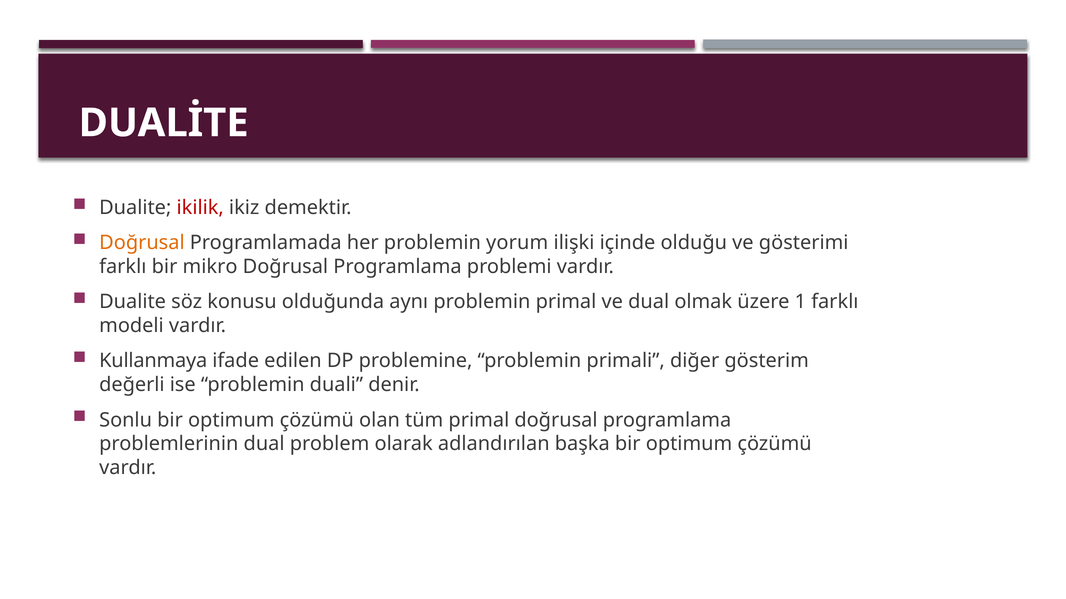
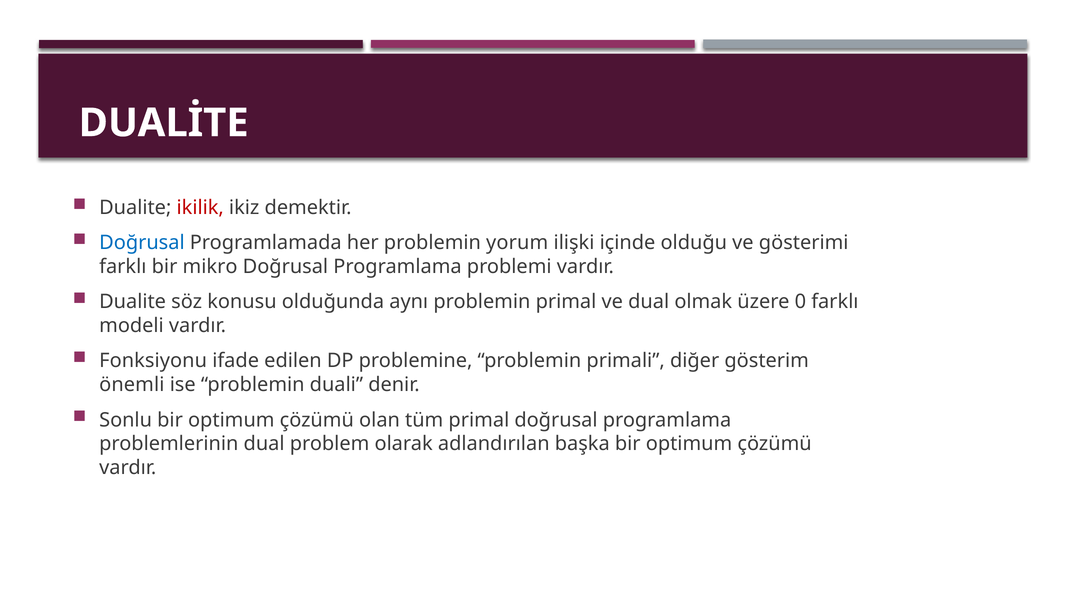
Doğrusal at (142, 243) colour: orange -> blue
1: 1 -> 0
Kullanmaya: Kullanmaya -> Fonksiyonu
değerli: değerli -> önemli
